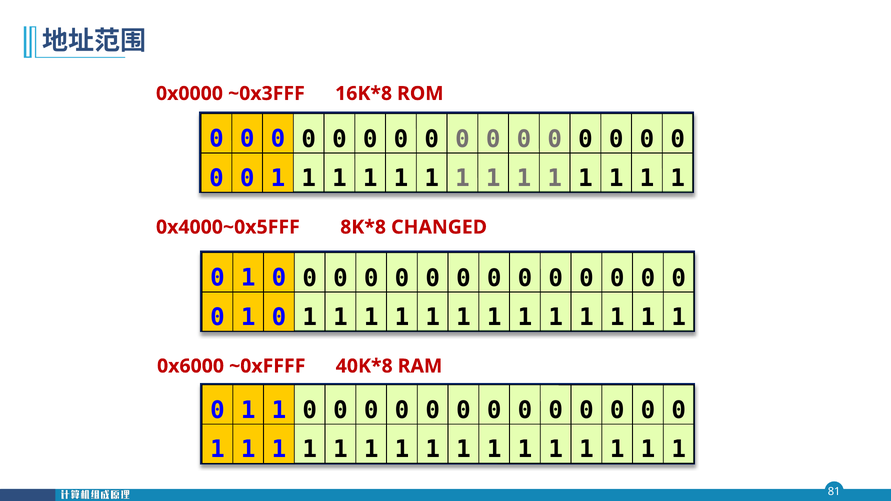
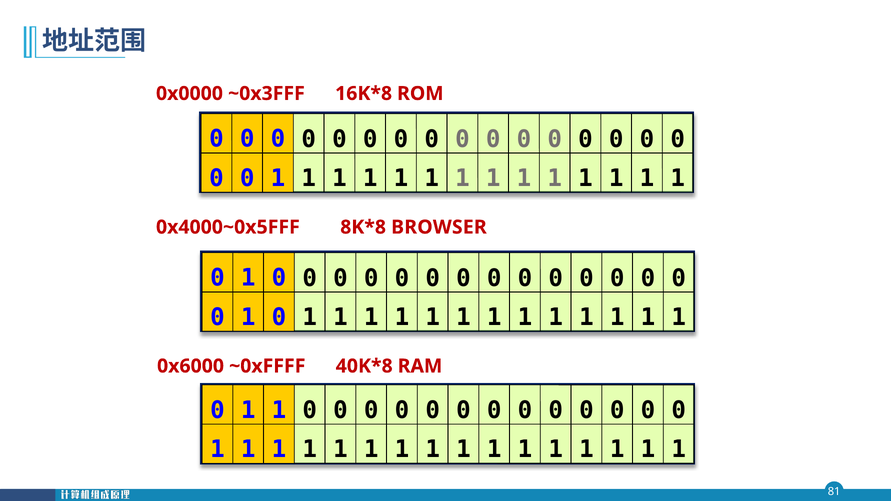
CHANGED: CHANGED -> BROWSER
